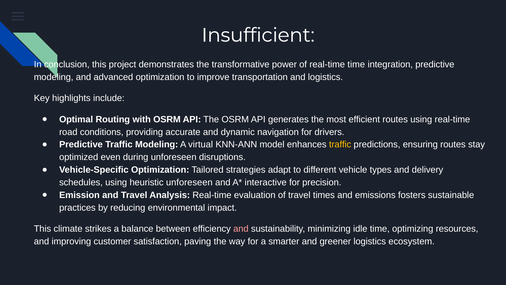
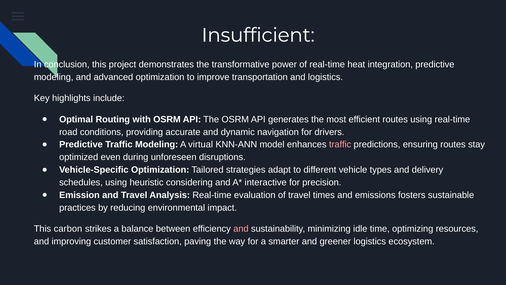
real-time time: time -> heat
traffic at (340, 144) colour: yellow -> pink
heuristic unforeseen: unforeseen -> considering
climate: climate -> carbon
